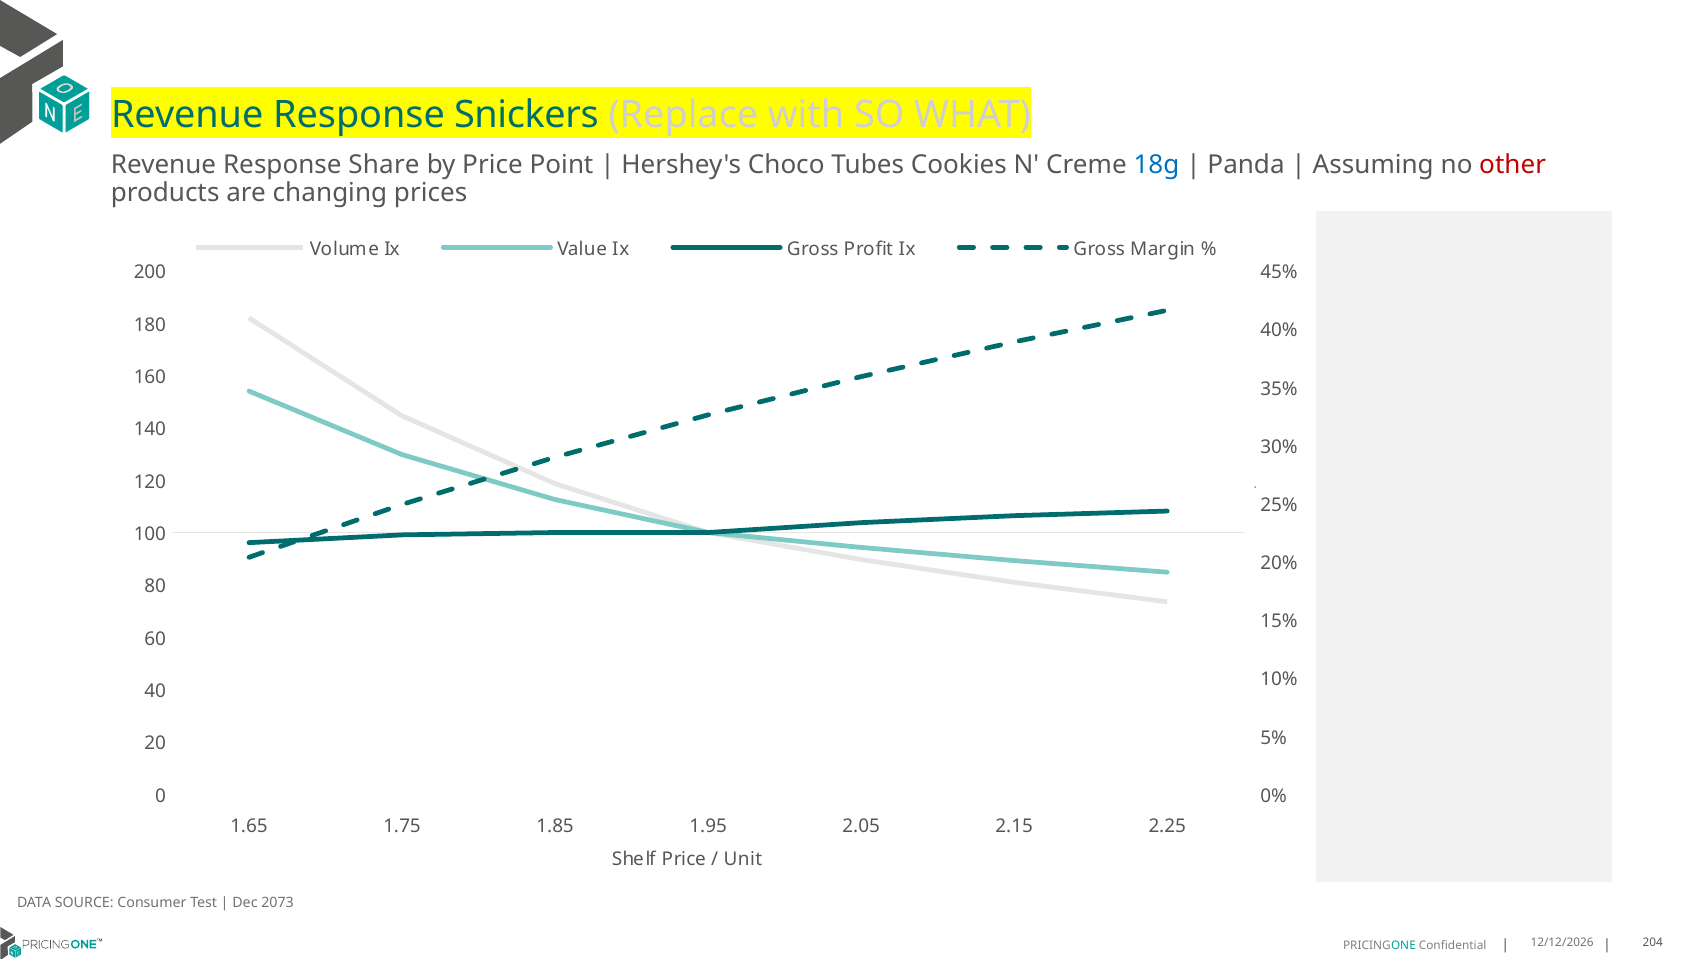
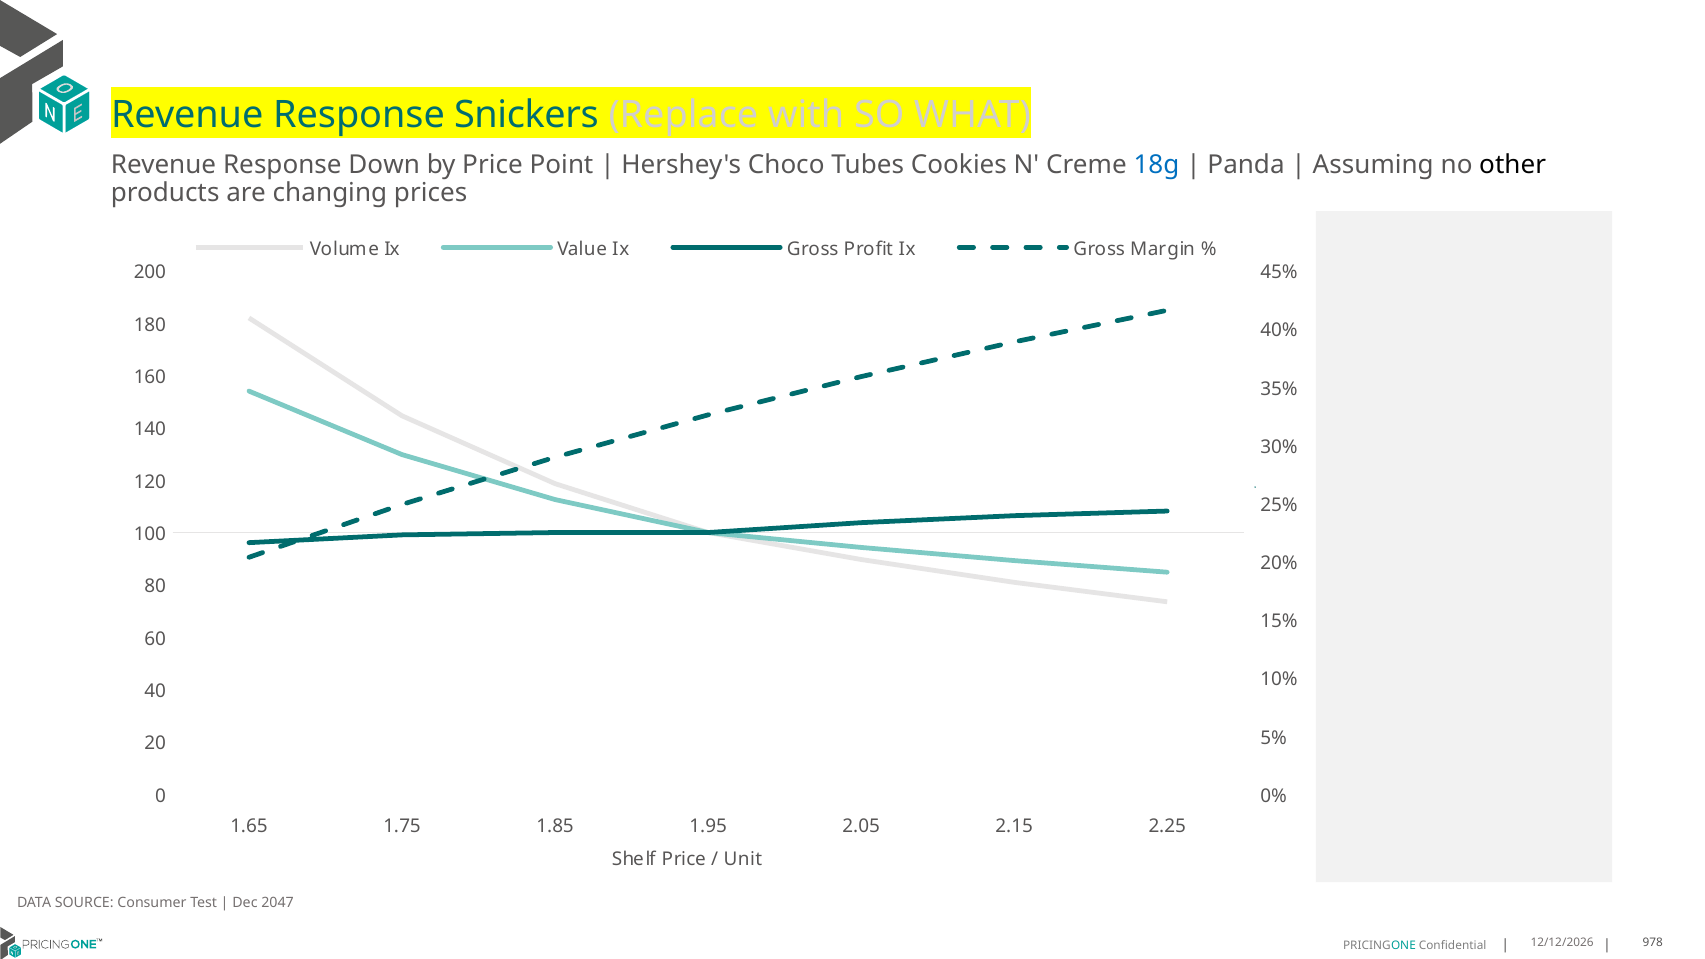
Share: Share -> Down
other colour: red -> black
2073: 2073 -> 2047
204: 204 -> 978
